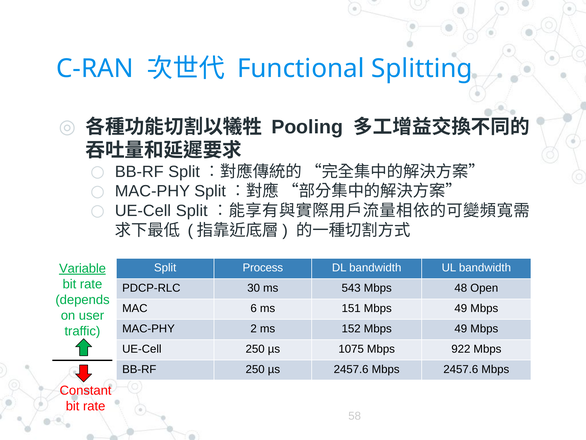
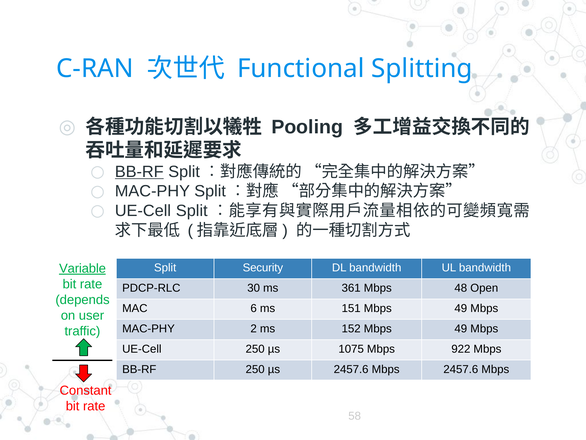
BB-RF at (139, 171) underline: none -> present
Process: Process -> Security
543: 543 -> 361
